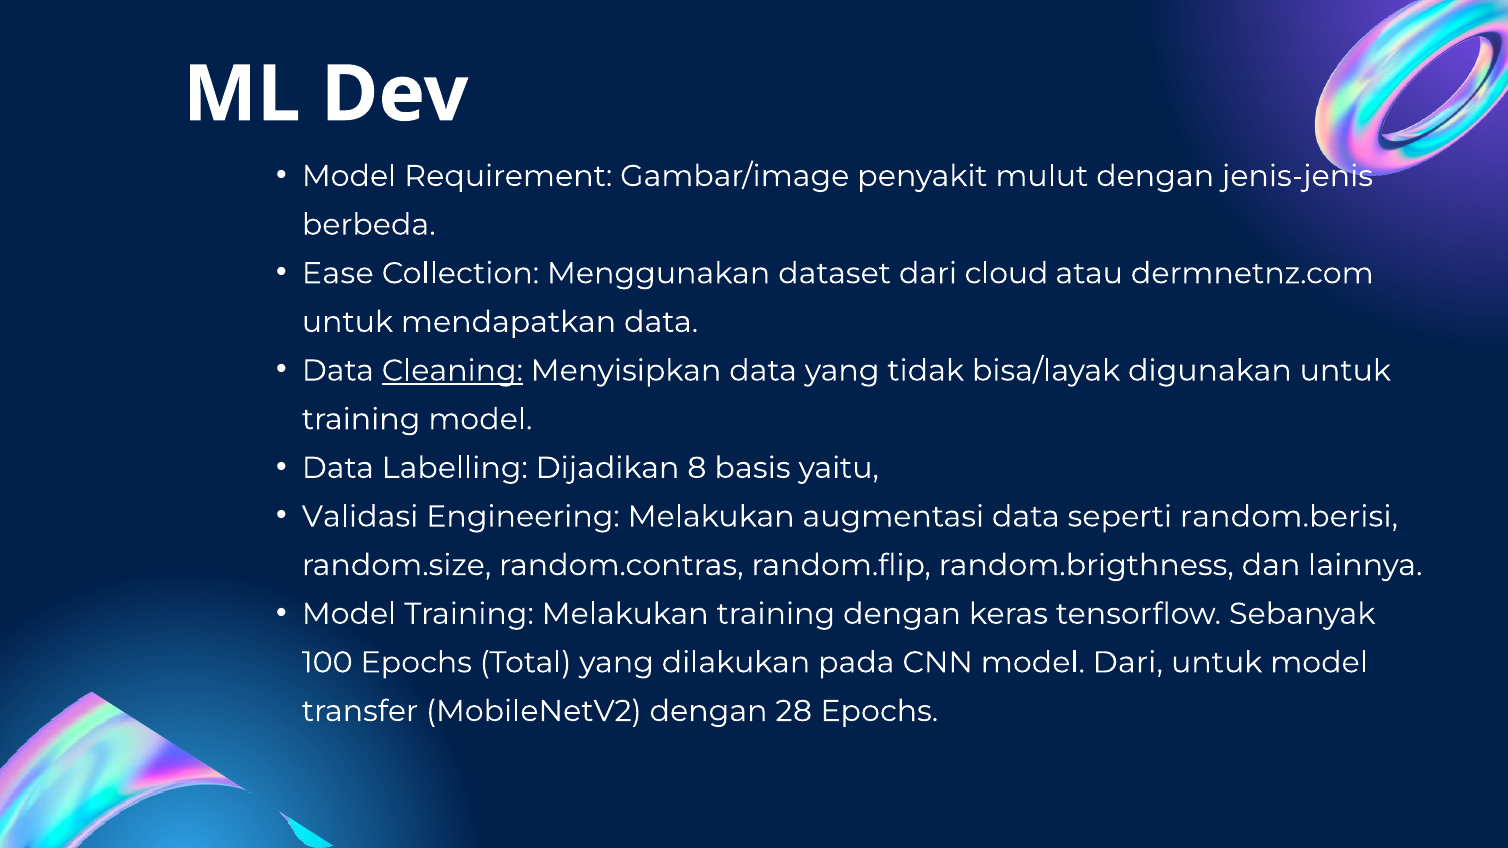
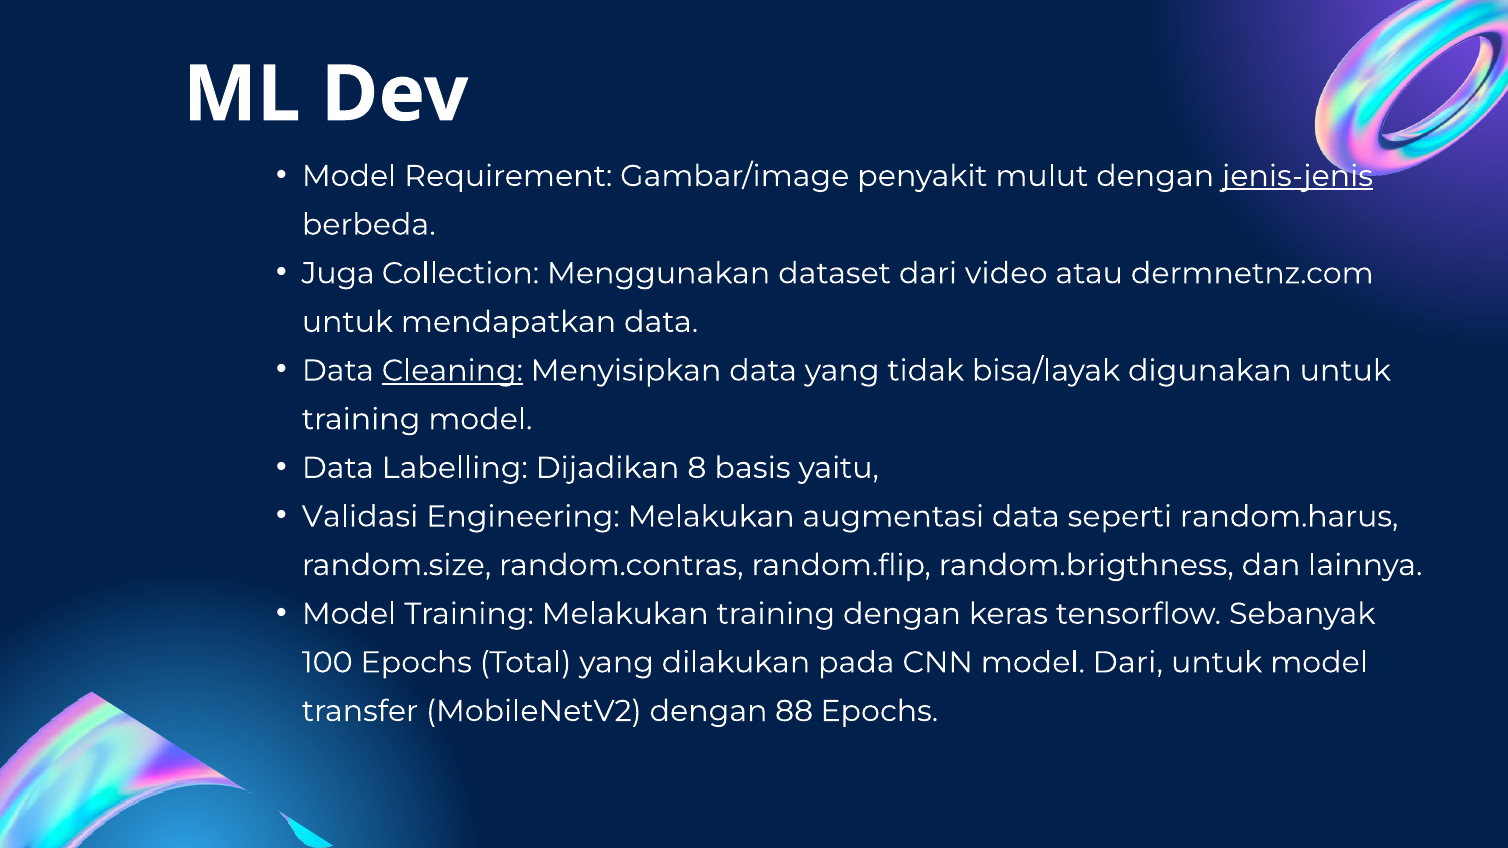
jenis-jenis underline: none -> present
Ease: Ease -> Juga
cloud: cloud -> video
random.berisi: random.berisi -> random.harus
28: 28 -> 88
